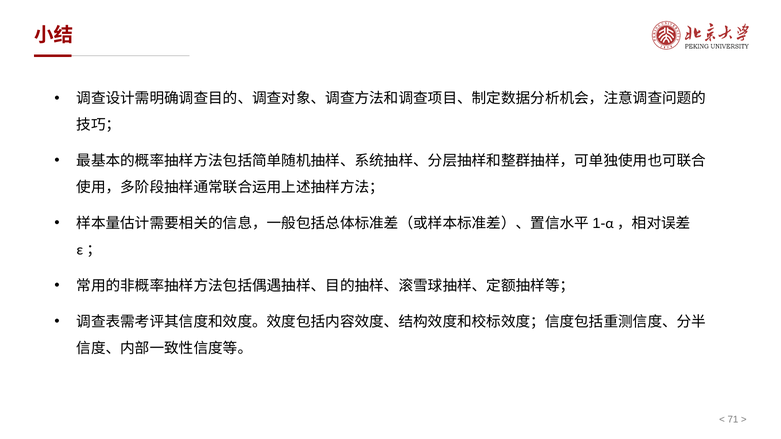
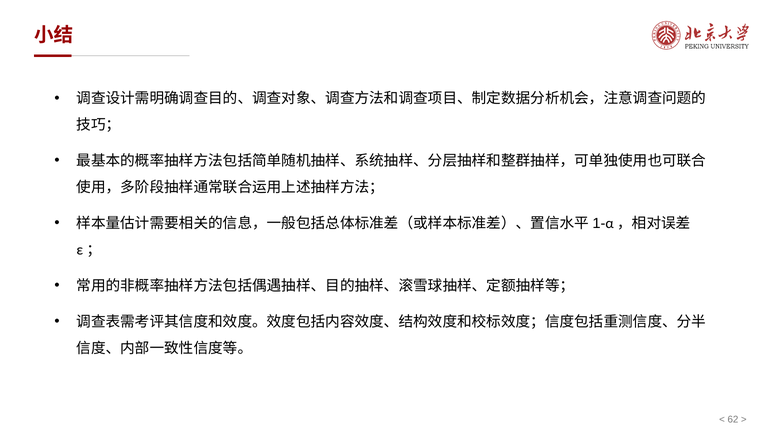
71: 71 -> 62
